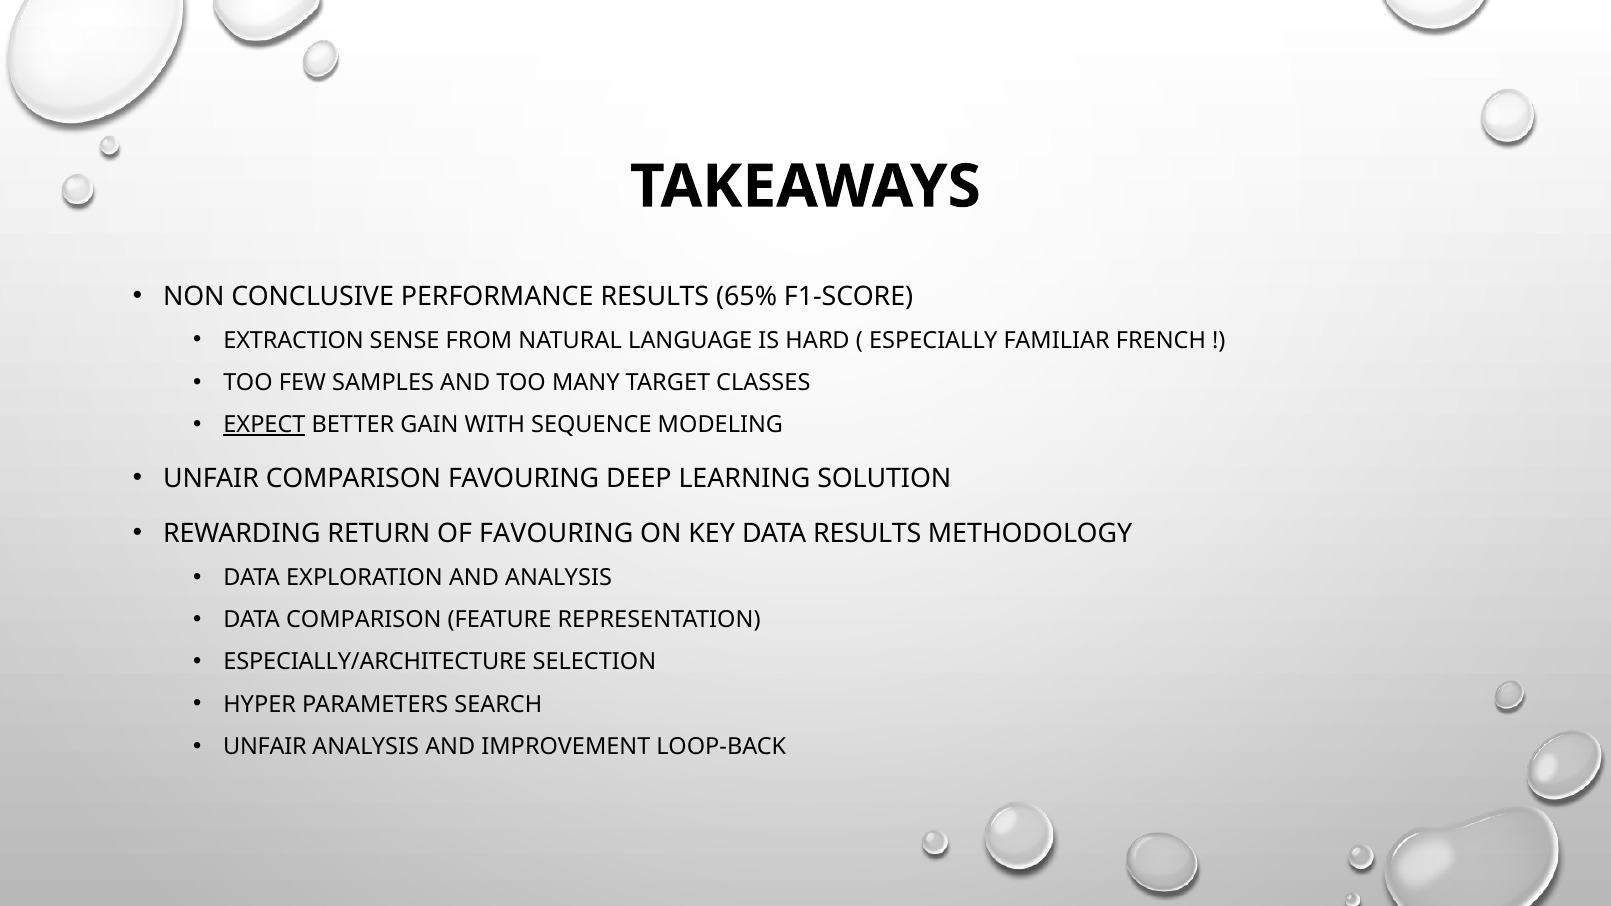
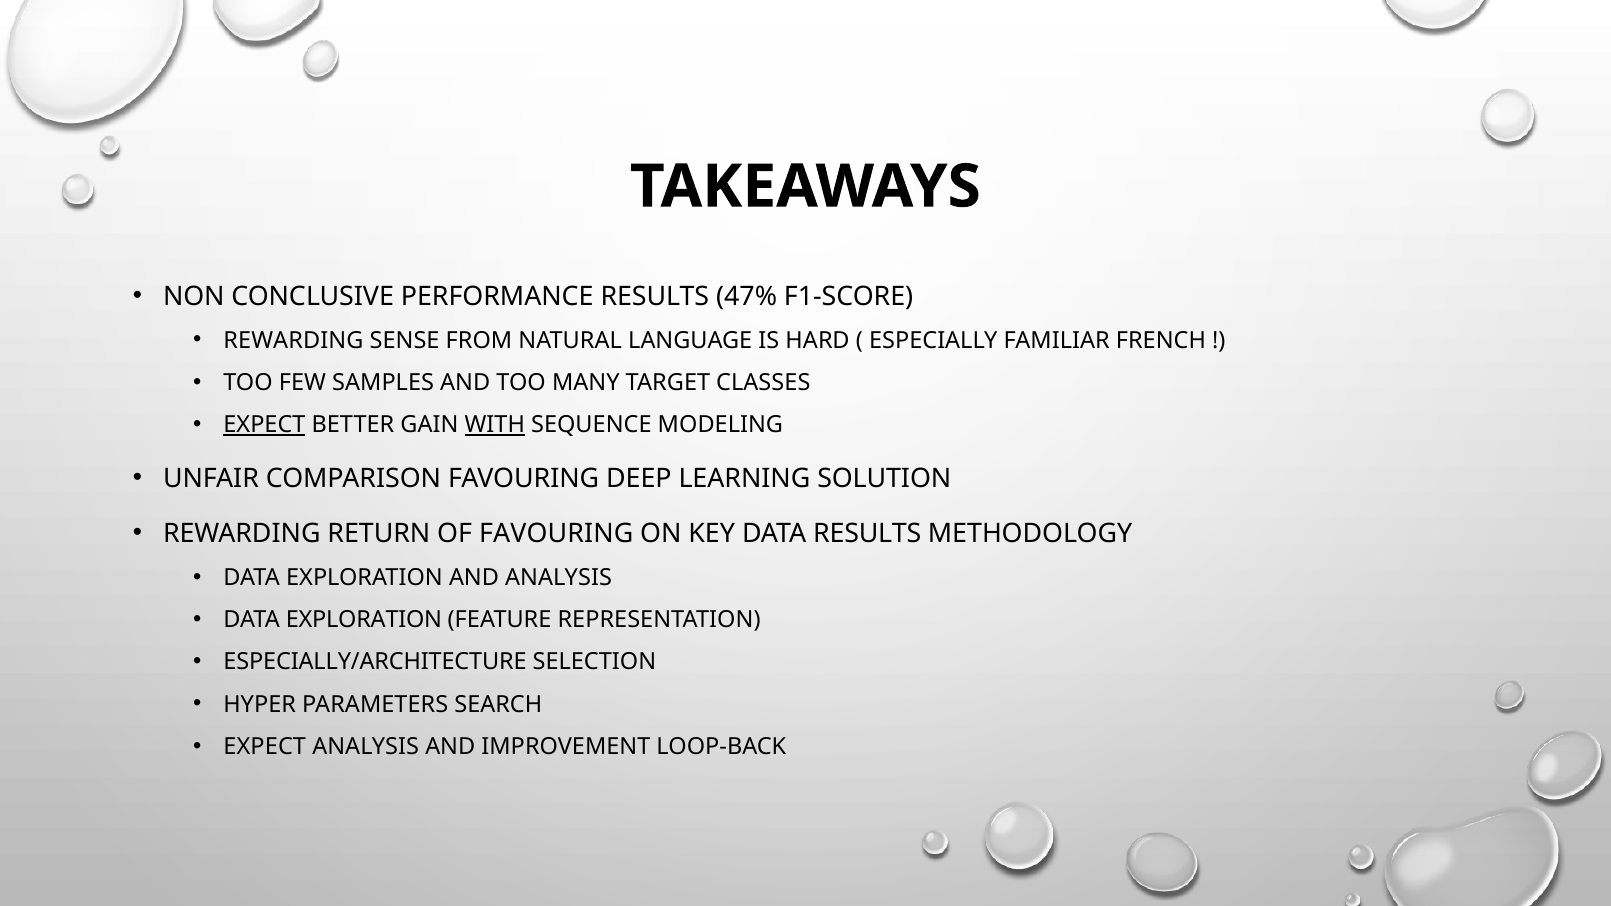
65%: 65% -> 47%
EXTRACTION at (294, 340): EXTRACTION -> REWARDING
WITH underline: none -> present
COMPARISON at (364, 620): COMPARISON -> EXPLORATION
UNFAIR at (265, 747): UNFAIR -> EXPECT
